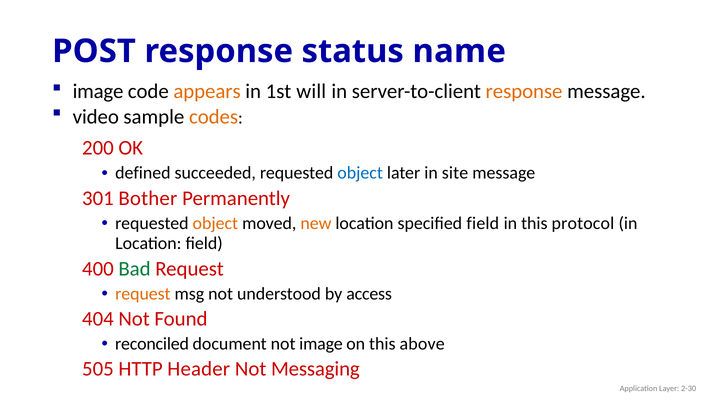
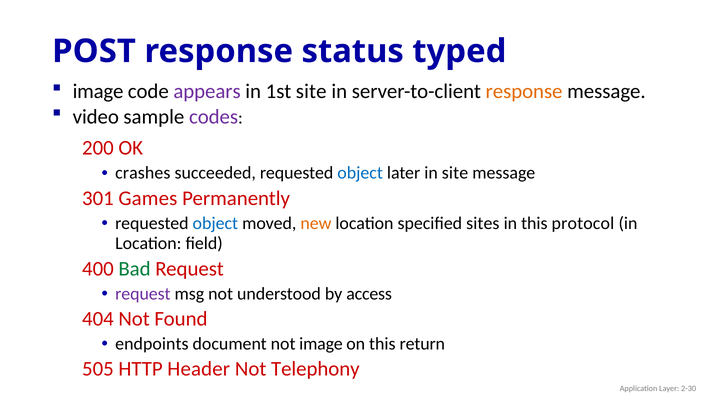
name: name -> typed
appears colour: orange -> purple
1st will: will -> site
codes colour: orange -> purple
defined: defined -> crashes
Bother: Bother -> Games
object at (215, 223) colour: orange -> blue
specified field: field -> sites
request at (143, 294) colour: orange -> purple
reconciled: reconciled -> endpoints
above: above -> return
Messaging: Messaging -> Telephony
